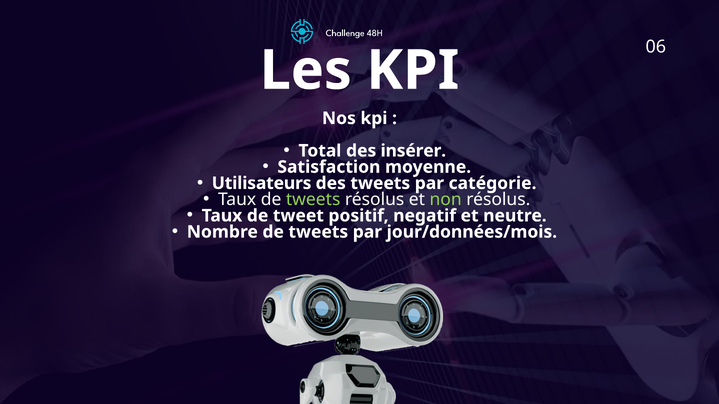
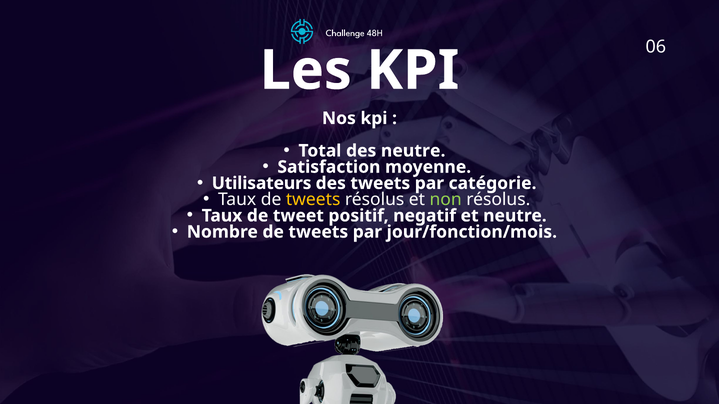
des insérer: insérer -> neutre
tweets at (313, 200) colour: light green -> yellow
jour/données/mois: jour/données/mois -> jour/fonction/mois
